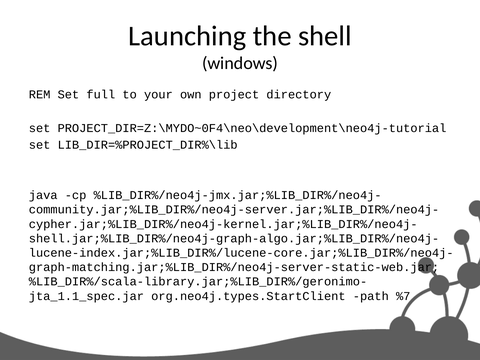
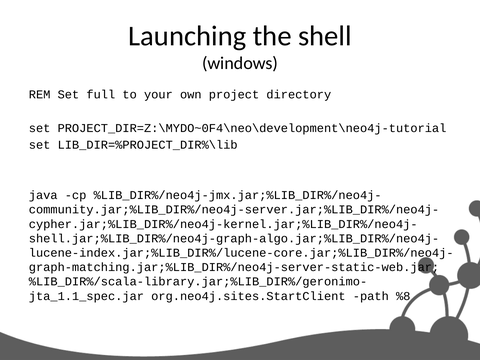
org.neo4j.types.StartClient: org.neo4j.types.StartClient -> org.neo4j.sites.StartClient
%7: %7 -> %8
